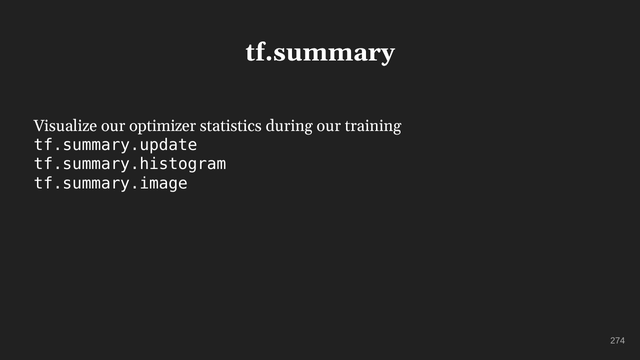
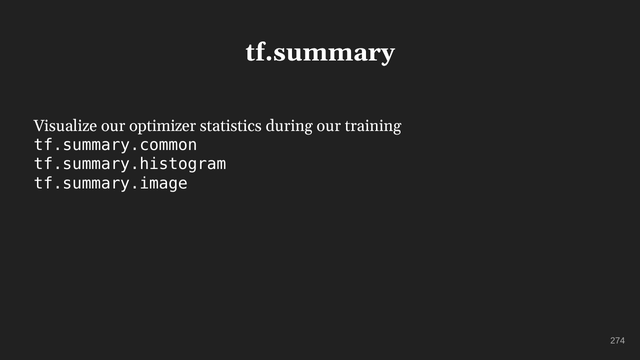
tf.summary.update: tf.summary.update -> tf.summary.common
